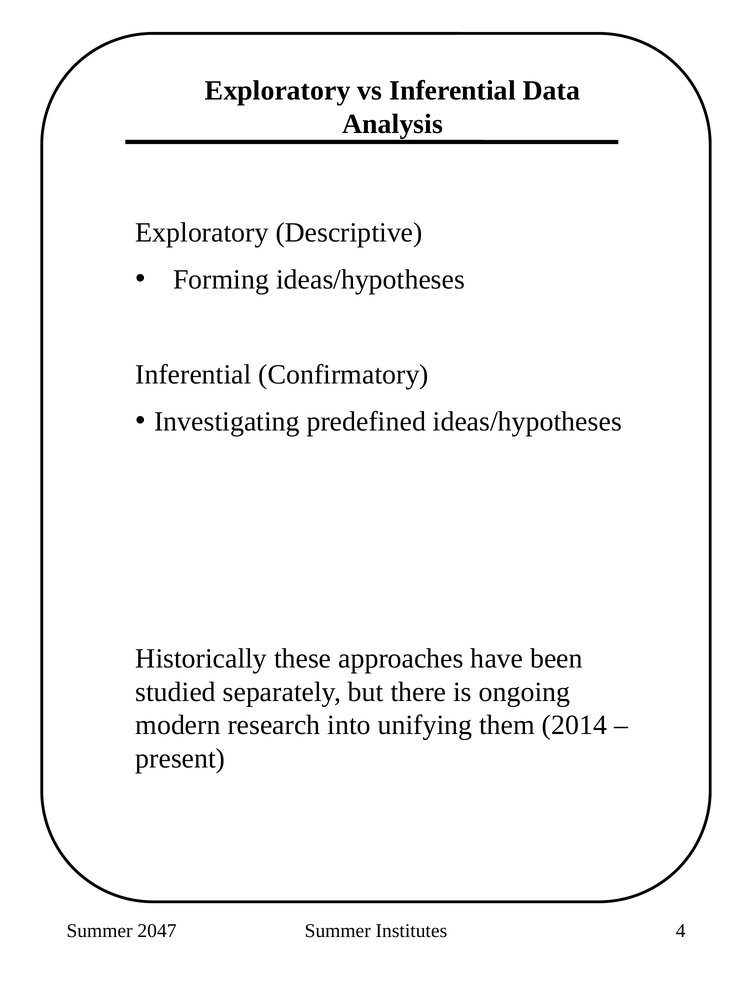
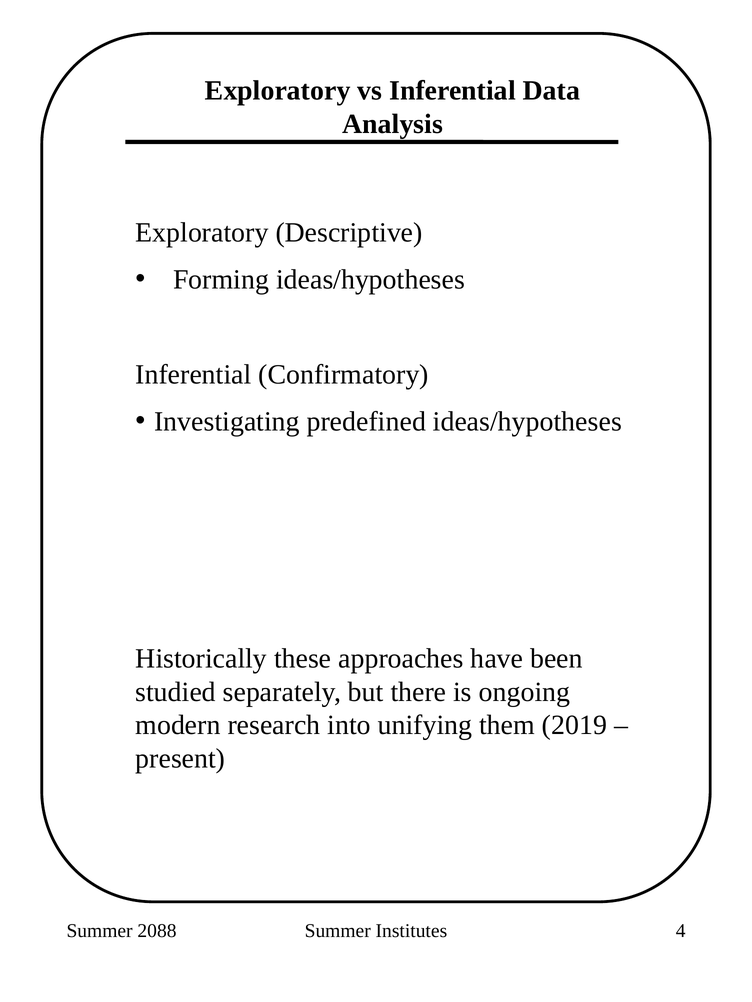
2014: 2014 -> 2019
2047: 2047 -> 2088
